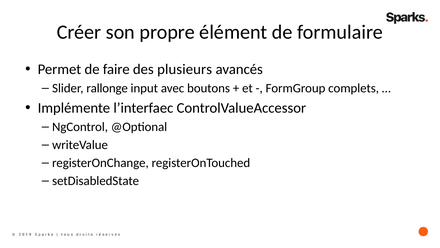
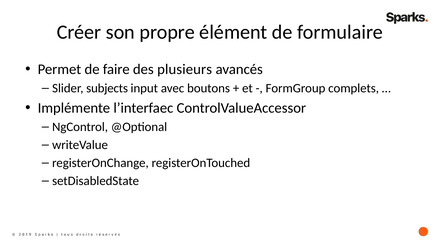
rallonge: rallonge -> subjects
